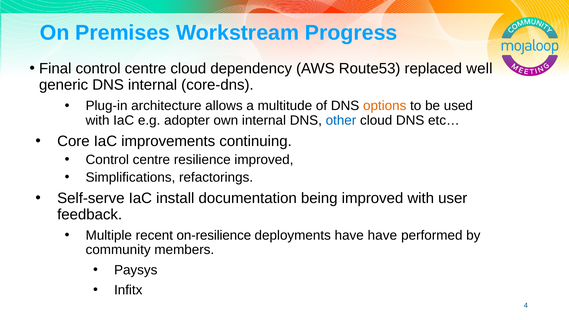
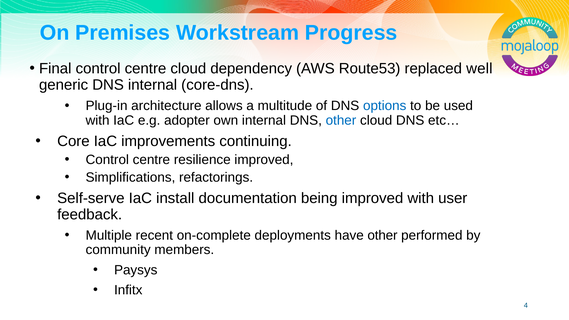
options colour: orange -> blue
on-resilience: on-resilience -> on-complete
have have: have -> other
